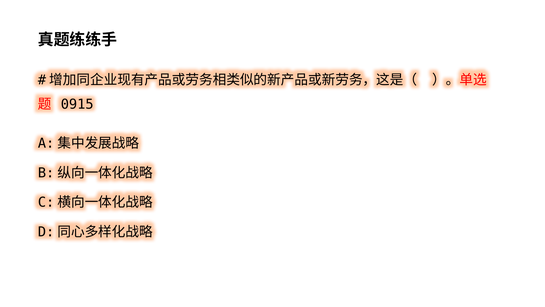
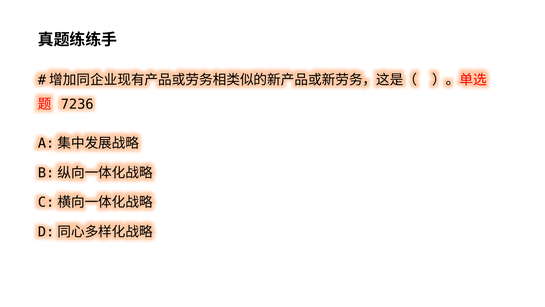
0915: 0915 -> 7236
